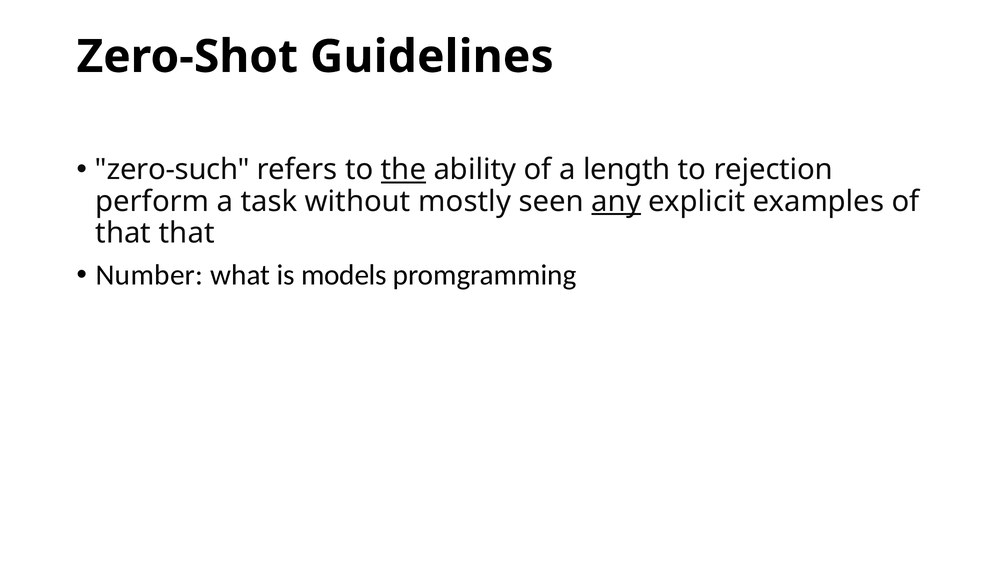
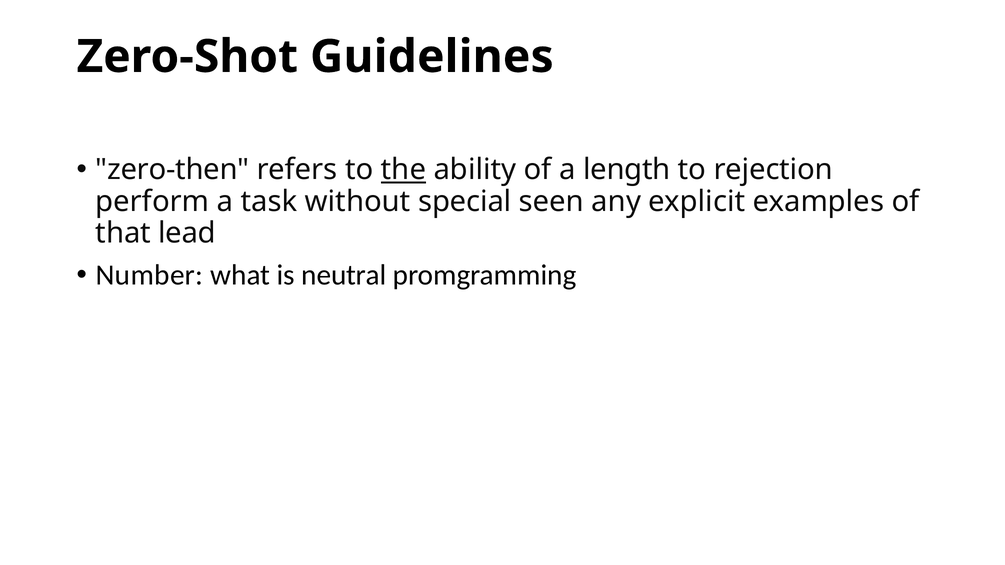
zero-such: zero-such -> zero-then
mostly: mostly -> special
any underline: present -> none
that that: that -> lead
models: models -> neutral
